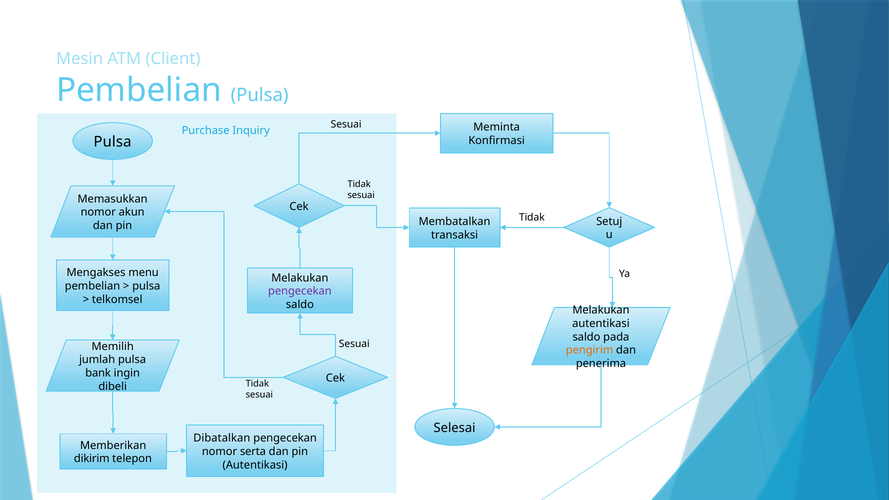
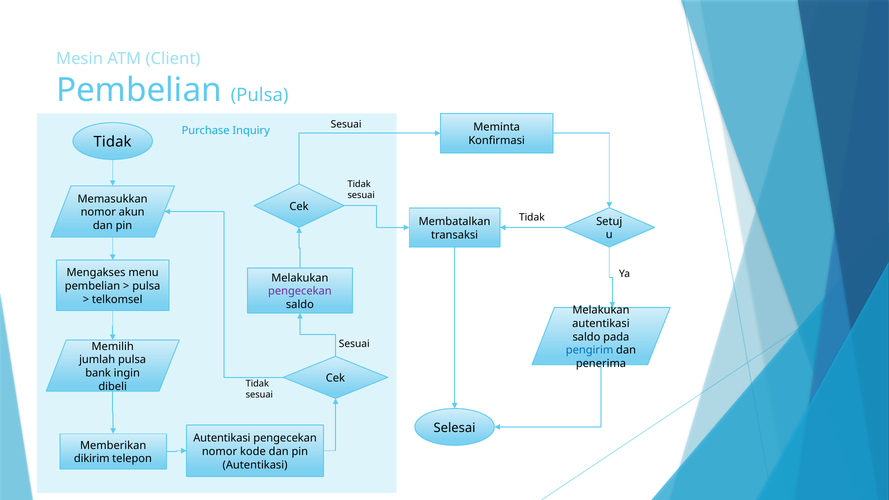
Pulsa at (113, 142): Pulsa -> Tidak
pengirim colour: orange -> blue
Dibatalkan at (222, 438): Dibatalkan -> Autentikasi
serta: serta -> kode
